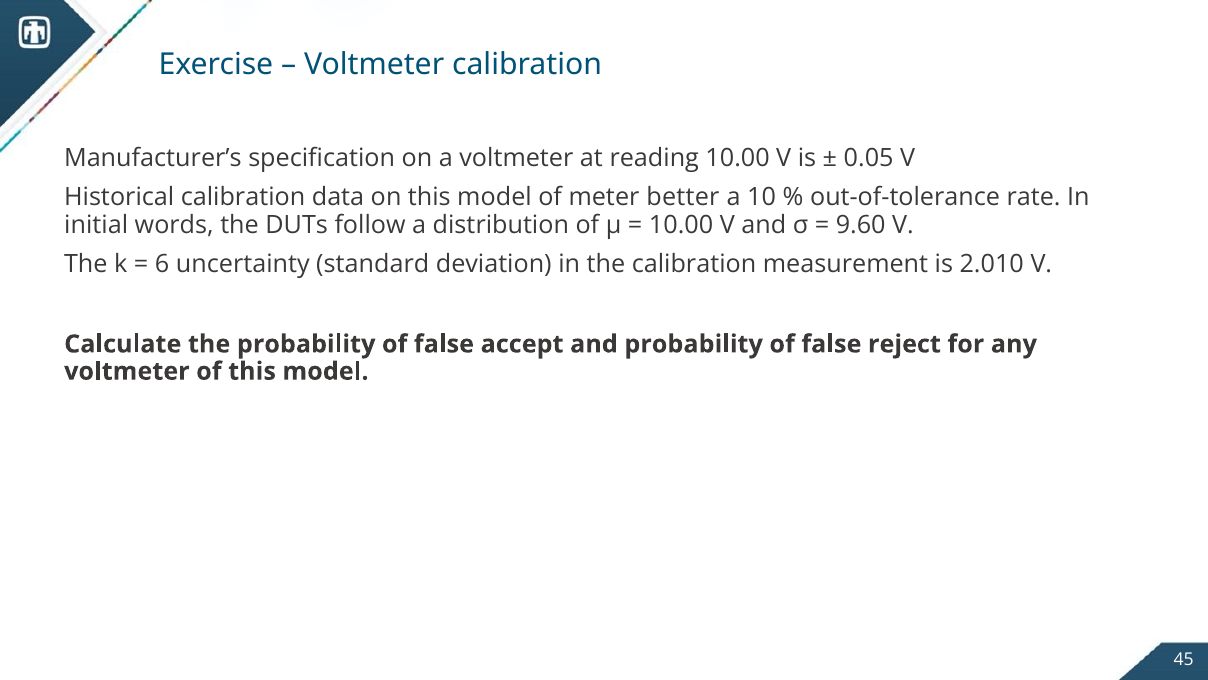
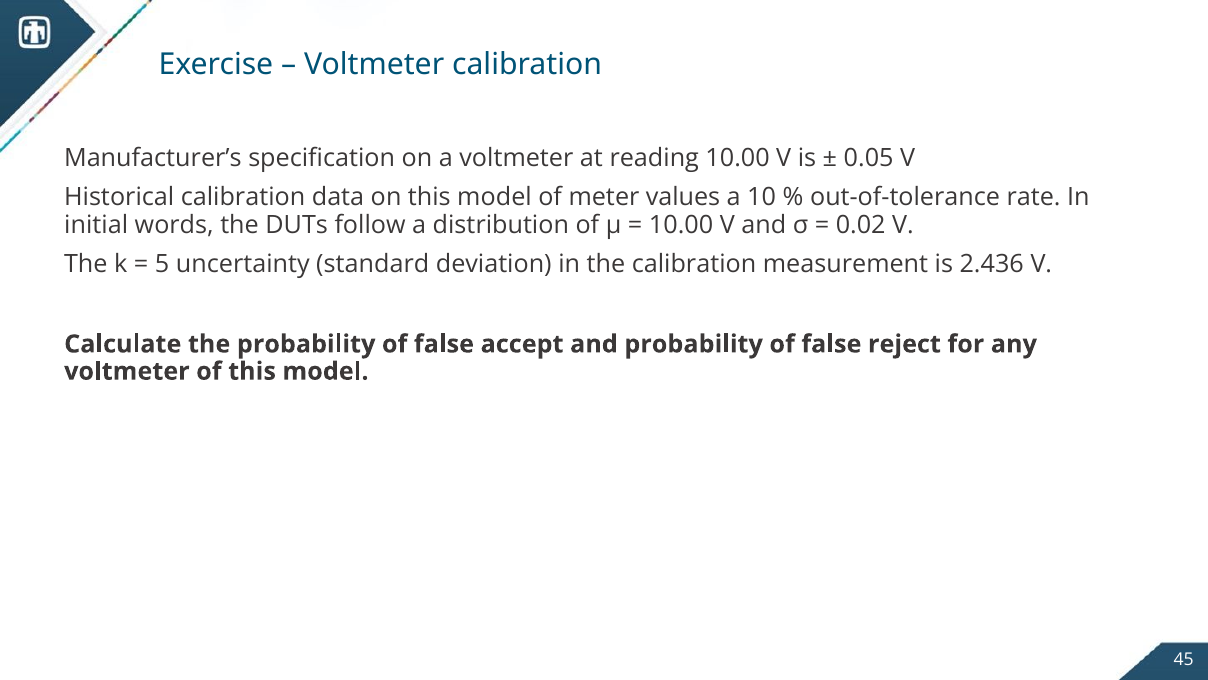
better: better -> values
9.60: 9.60 -> 0.02
6: 6 -> 5
2.010: 2.010 -> 2.436
